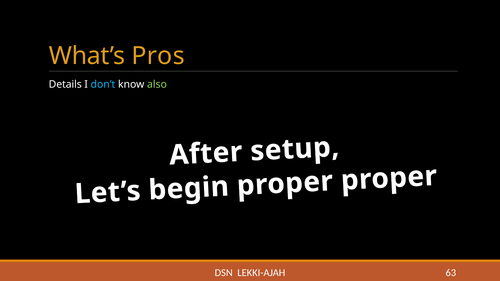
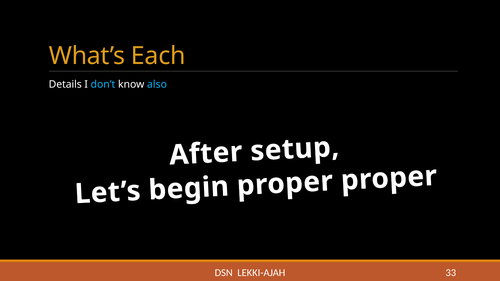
Pros: Pros -> Each
also colour: light green -> light blue
63: 63 -> 33
